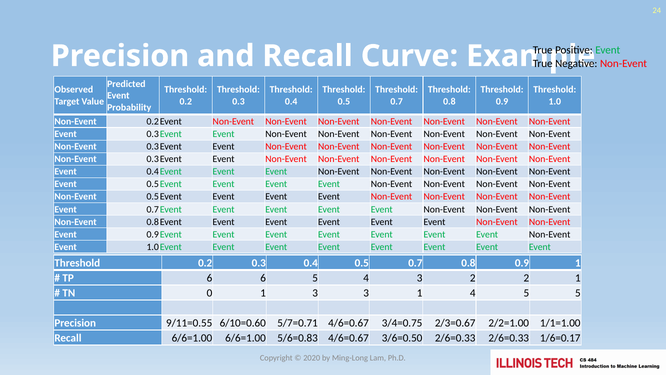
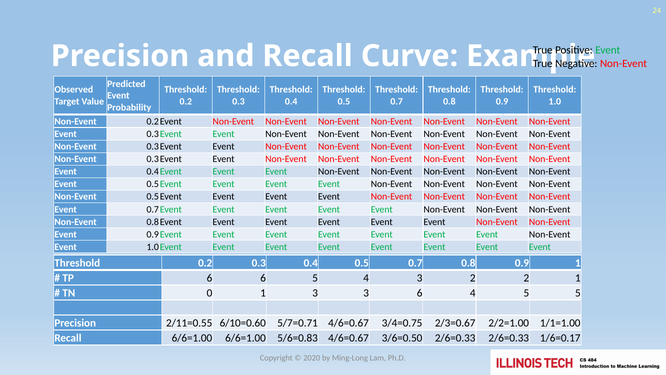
3 1: 1 -> 6
9/11=0.55: 9/11=0.55 -> 2/11=0.55
